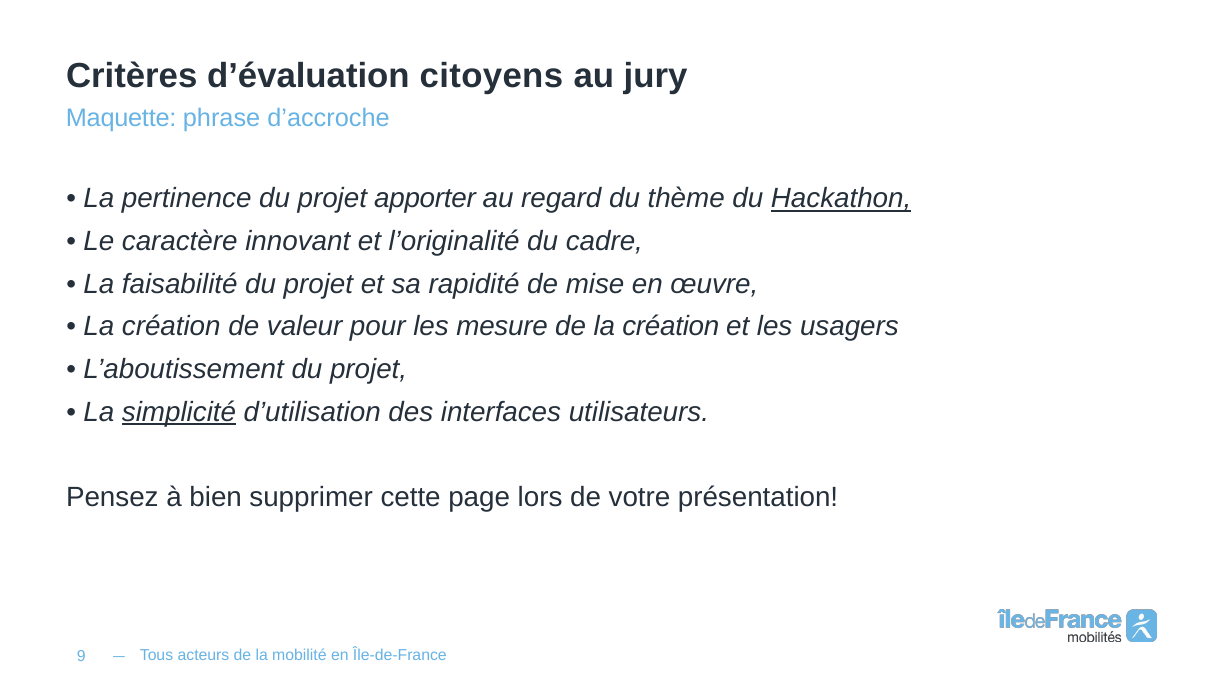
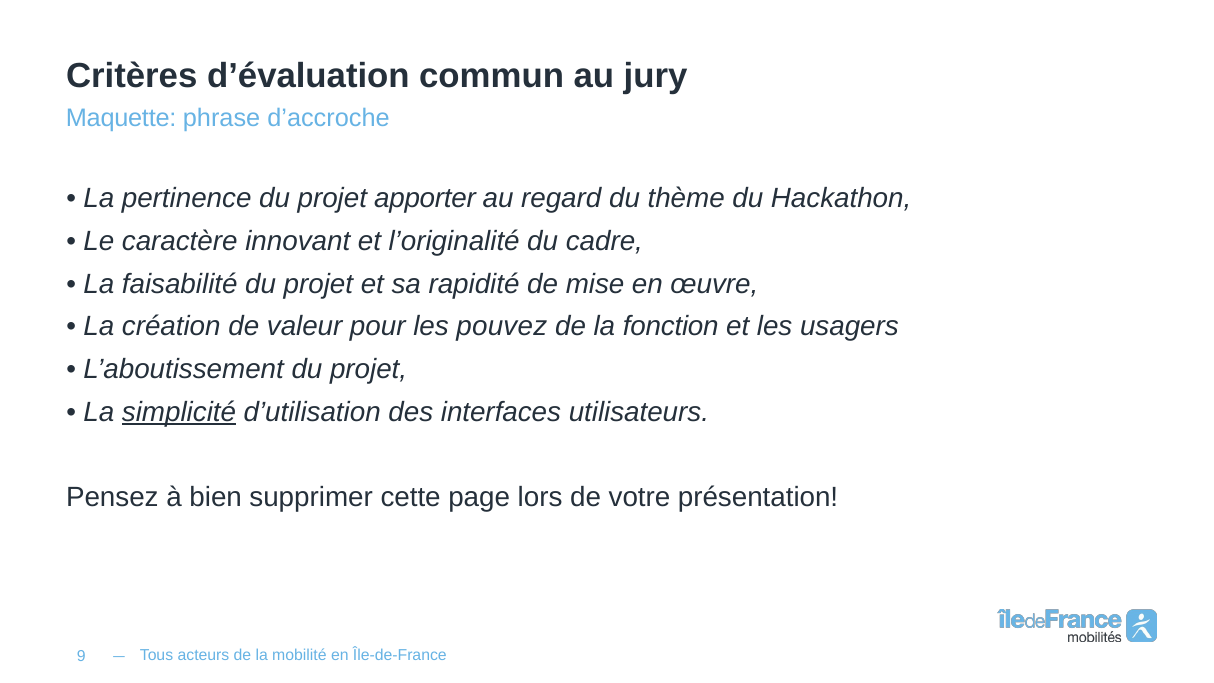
citoyens: citoyens -> commun
Hackathon underline: present -> none
mesure: mesure -> pouvez
de la création: création -> fonction
